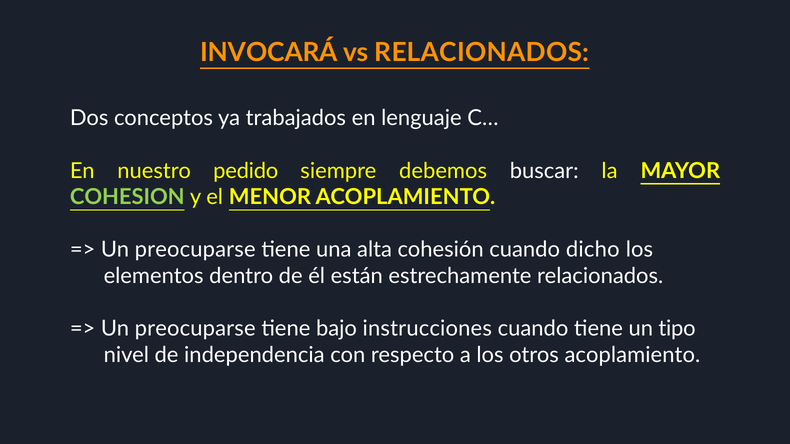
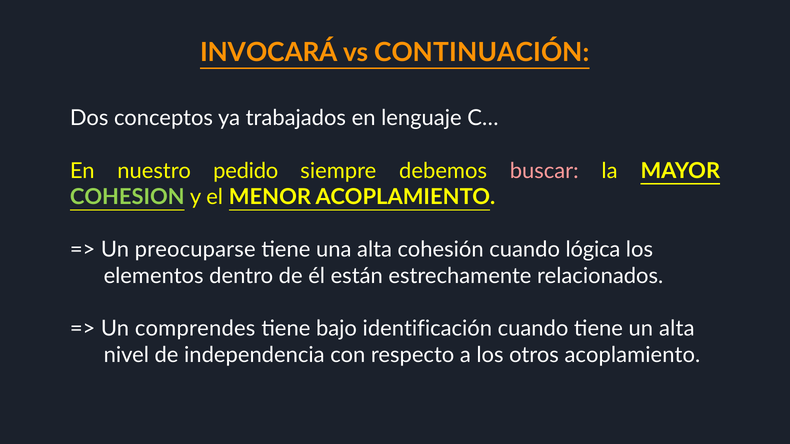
vs RELACIONADOS: RELACIONADOS -> CONTINUACIÓN
buscar colour: white -> pink
dicho: dicho -> lógica
preocuparse at (195, 329): preocuparse -> comprendes
instrucciones: instrucciones -> identificación
un tipo: tipo -> alta
